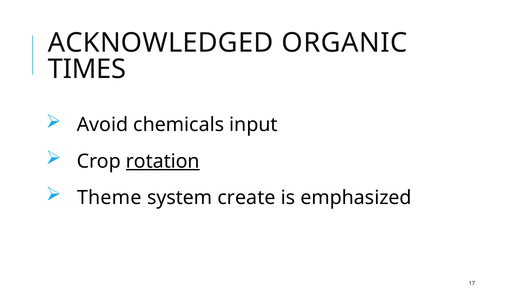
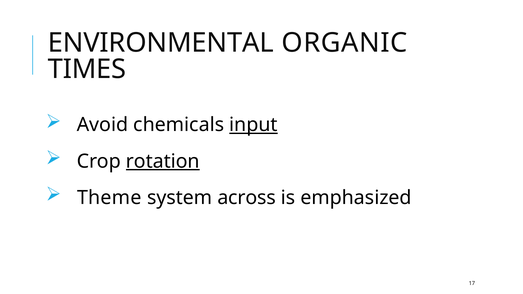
ACKNOWLEDGED: ACKNOWLEDGED -> ENVIRONMENTAL
input underline: none -> present
create: create -> across
